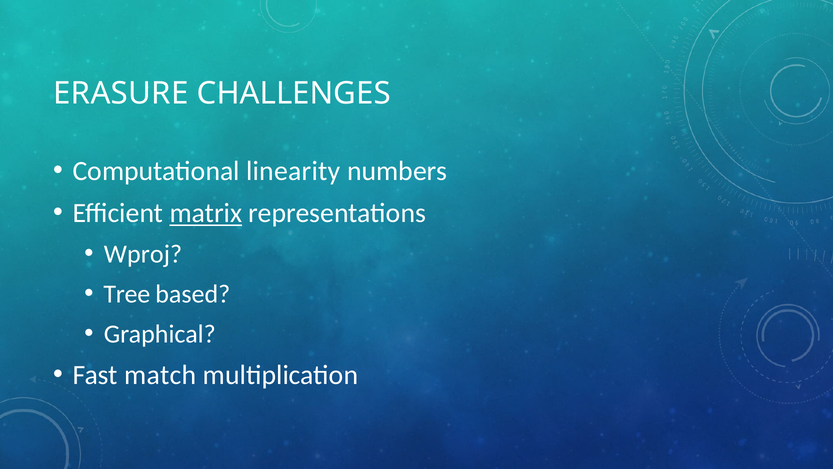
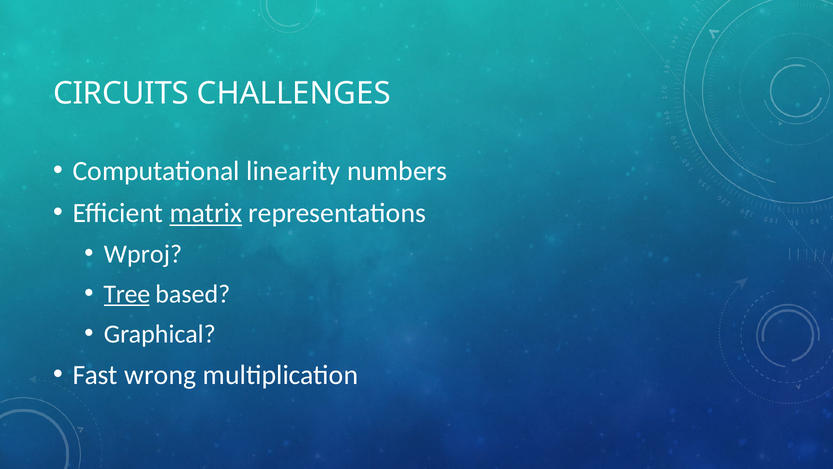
ERASURE: ERASURE -> CIRCUITS
Tree underline: none -> present
match: match -> wrong
